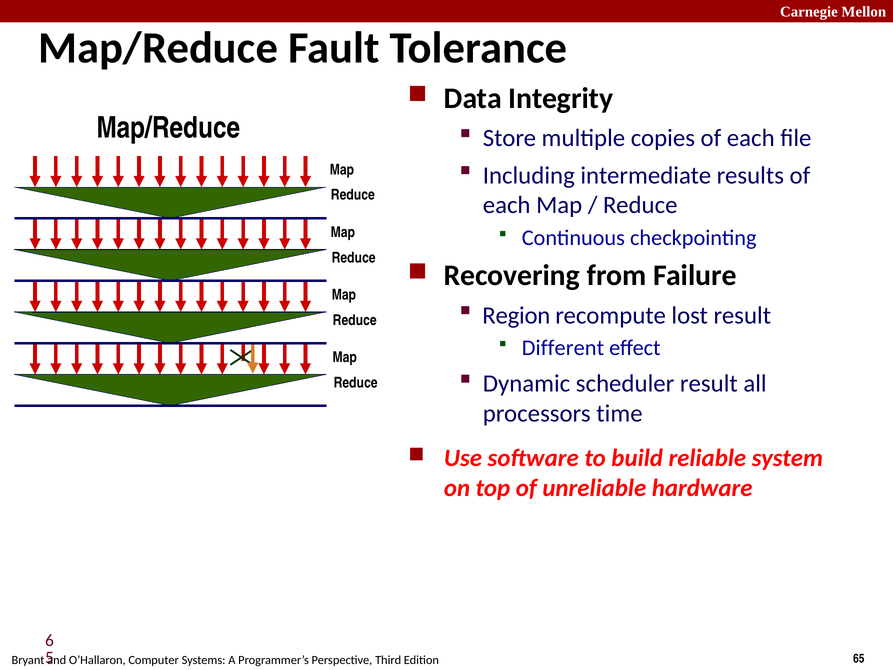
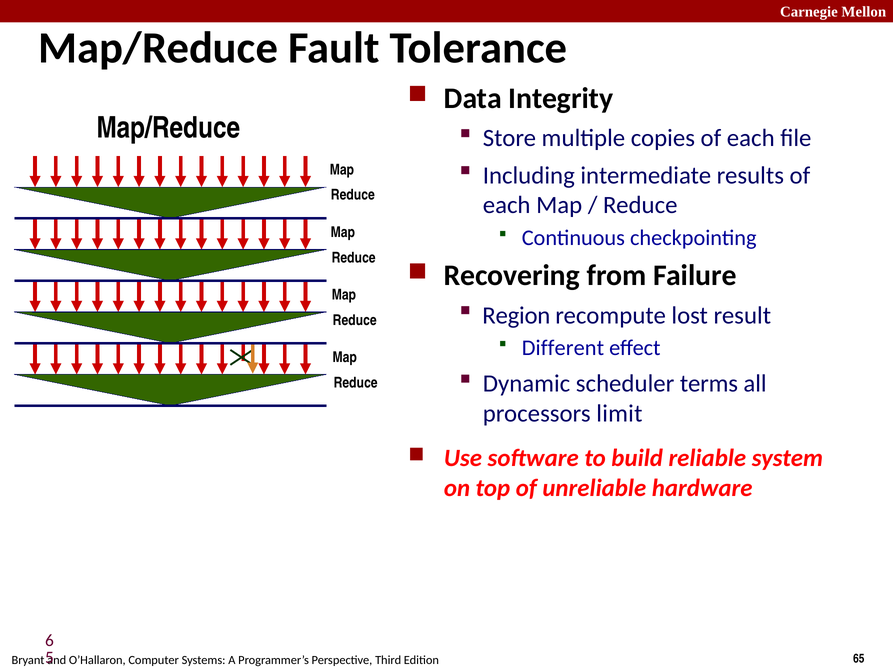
scheduler result: result -> terms
time: time -> limit
